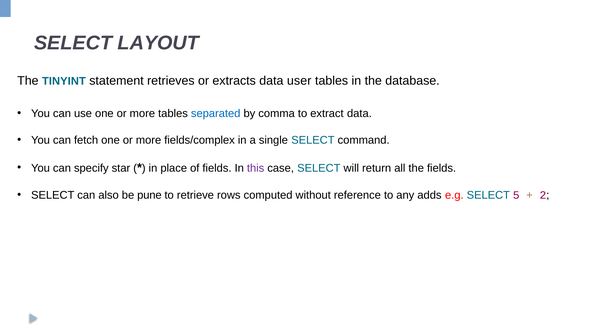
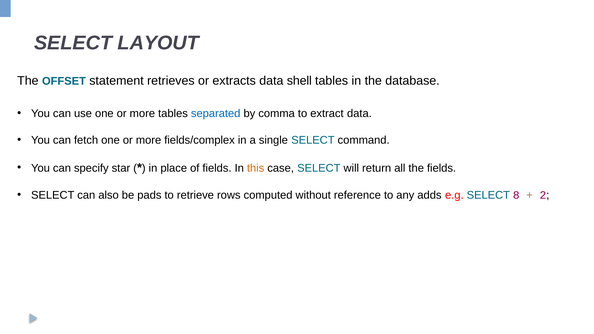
TINYINT: TINYINT -> OFFSET
user: user -> shell
this colour: purple -> orange
pune: pune -> pads
5: 5 -> 8
